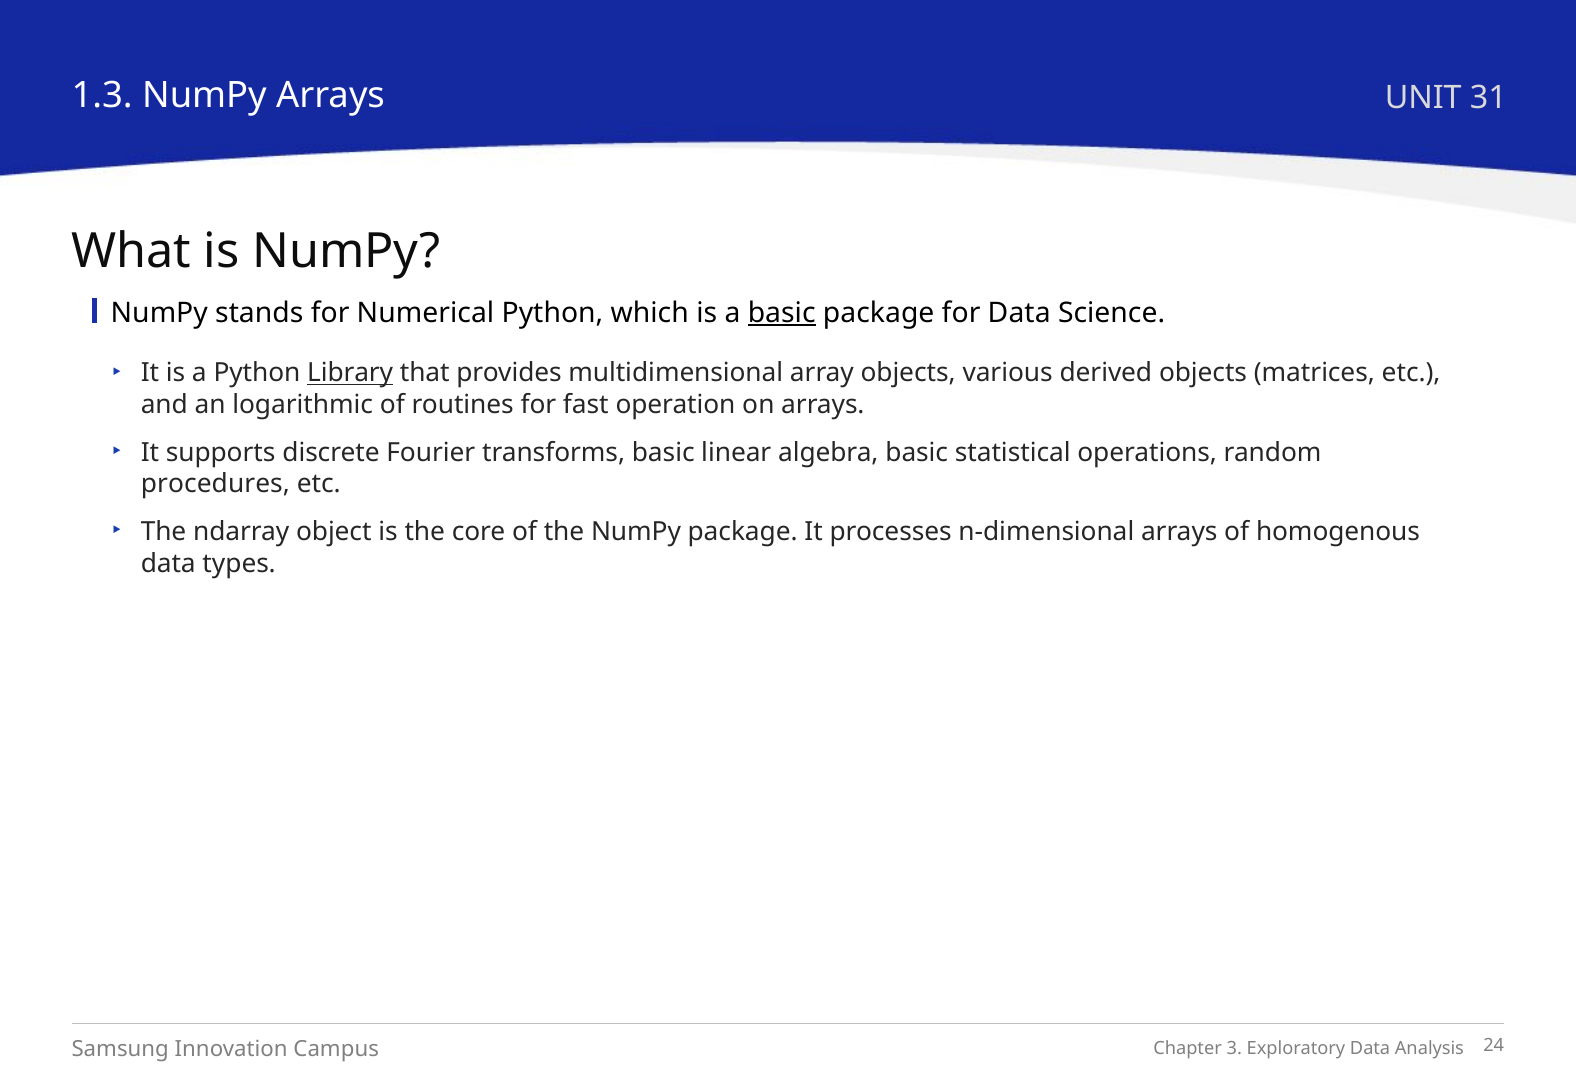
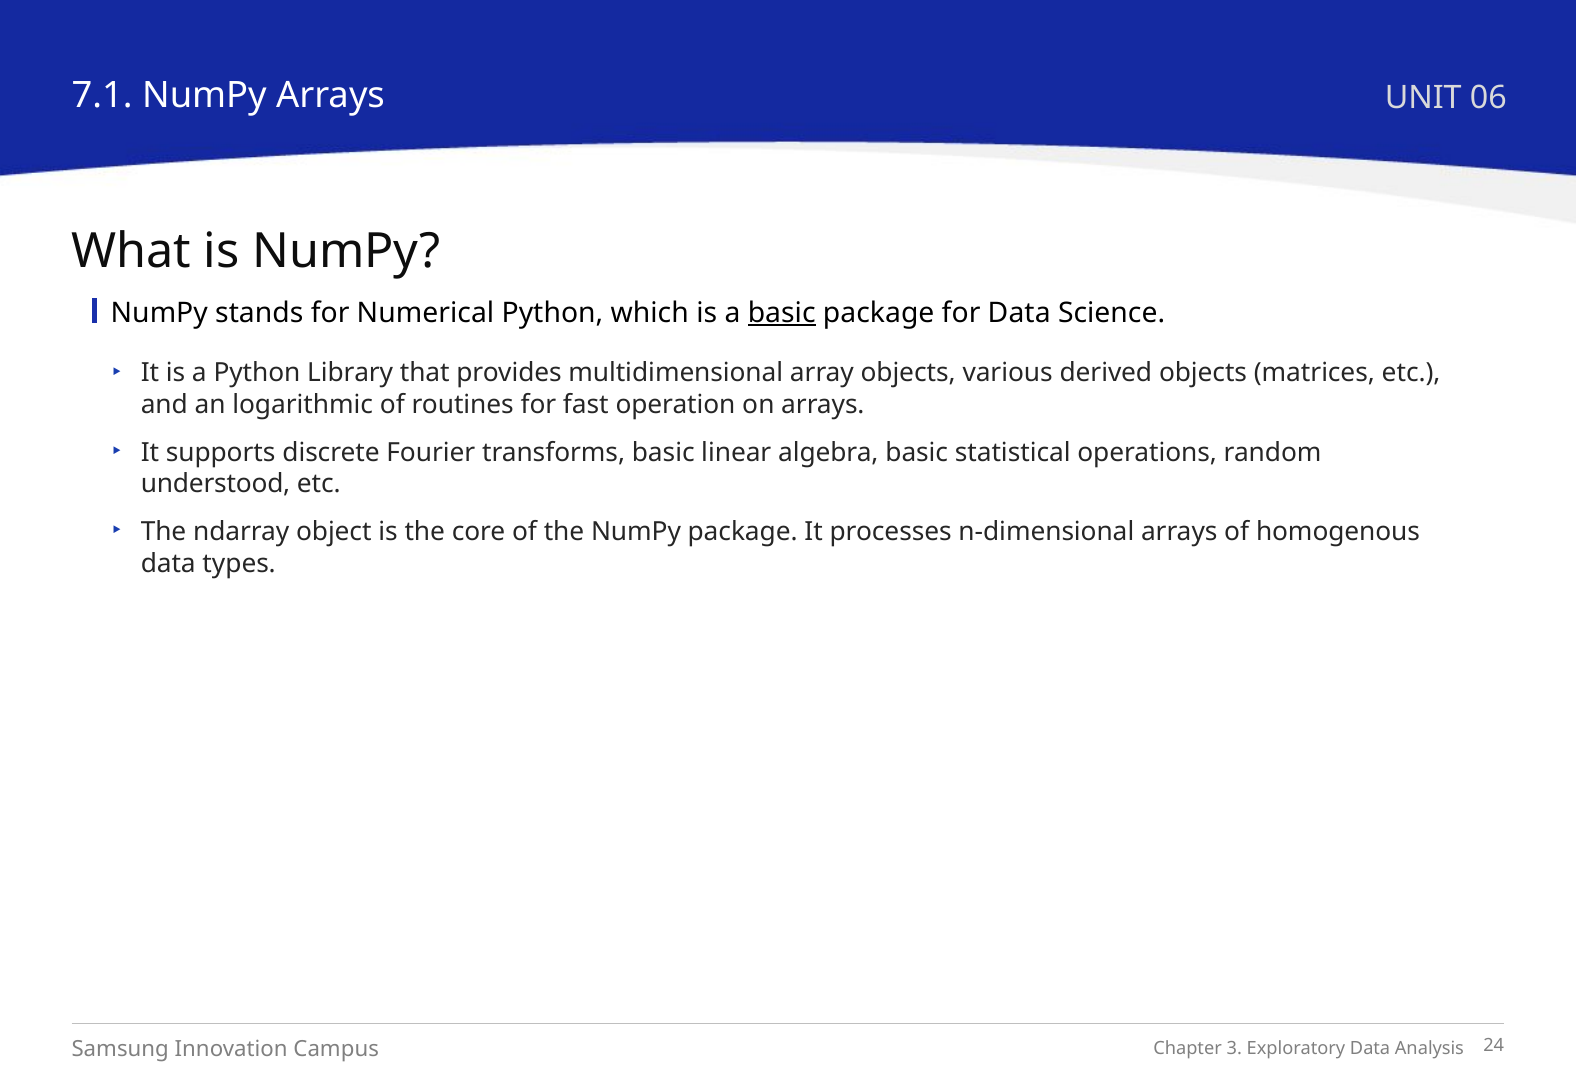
1.3: 1.3 -> 7.1
31: 31 -> 06
Library underline: present -> none
procedures: procedures -> understood
